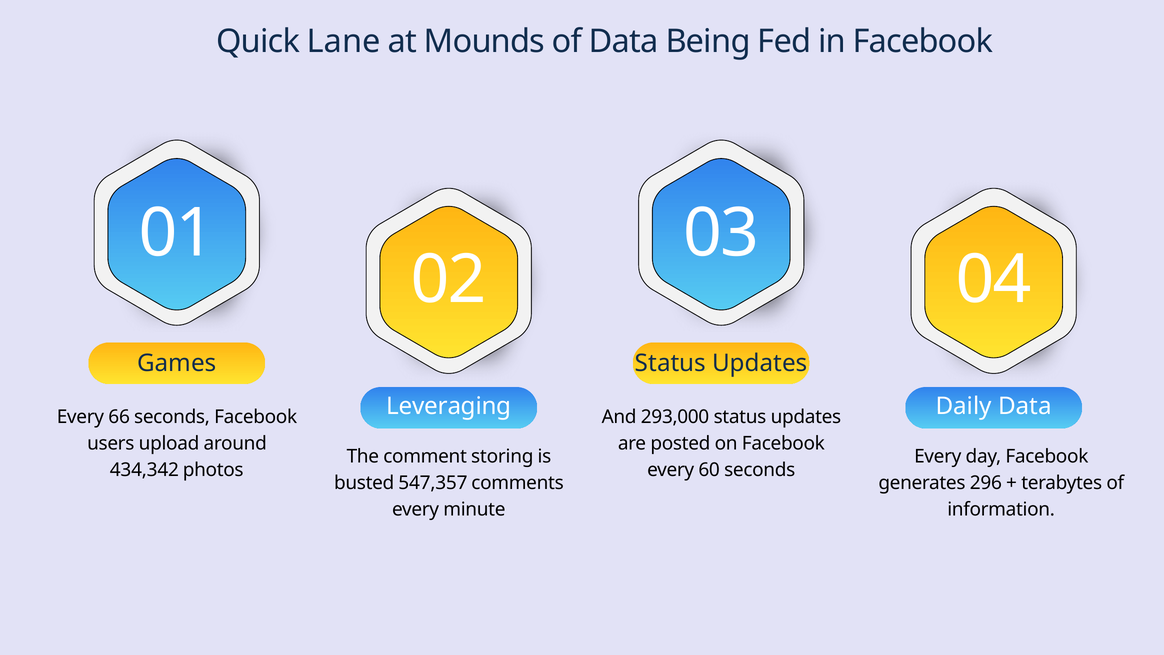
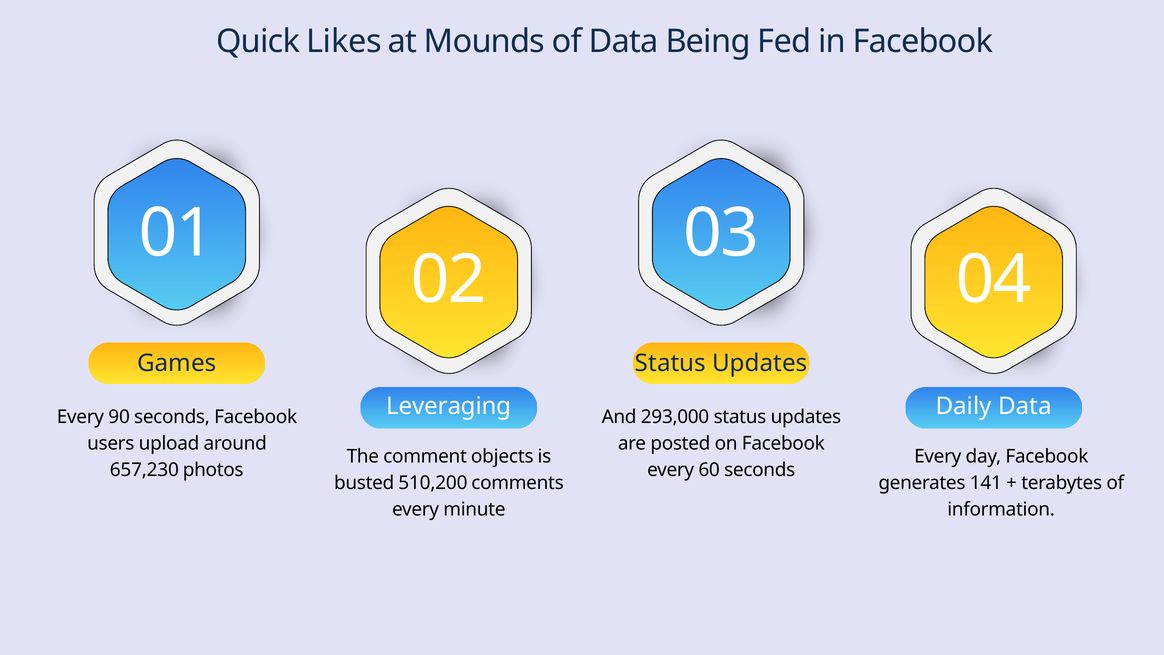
Lane: Lane -> Likes
66: 66 -> 90
storing: storing -> objects
434,342: 434,342 -> 657,230
547,357: 547,357 -> 510,200
296: 296 -> 141
